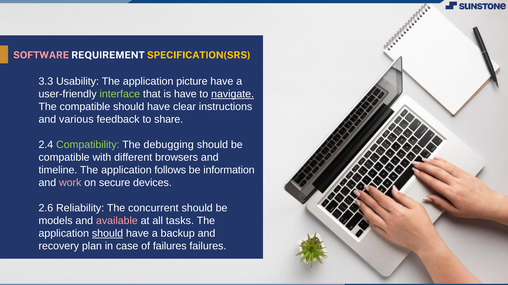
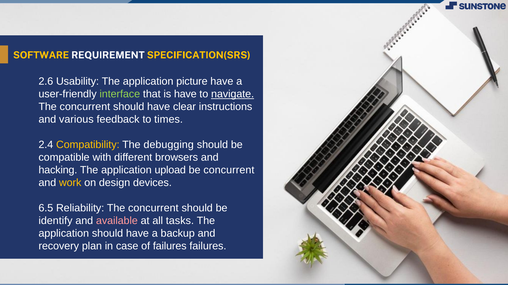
SOFTWARE colour: pink -> yellow
3.3: 3.3 -> 2.6
compatible at (85, 107): compatible -> concurrent
share: share -> times
Compatibility colour: light green -> yellow
timeline: timeline -> hacking
follows: follows -> upload
be information: information -> concurrent
work colour: pink -> yellow
secure: secure -> design
2.6: 2.6 -> 6.5
models: models -> identify
should at (108, 234) underline: present -> none
